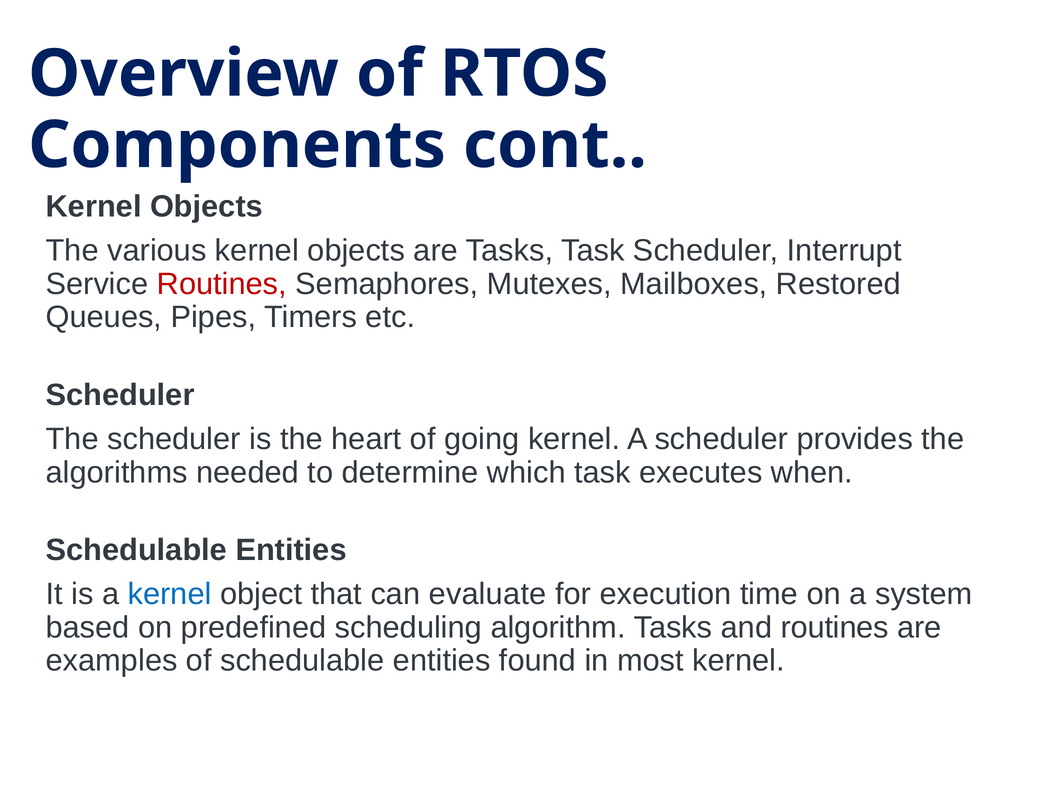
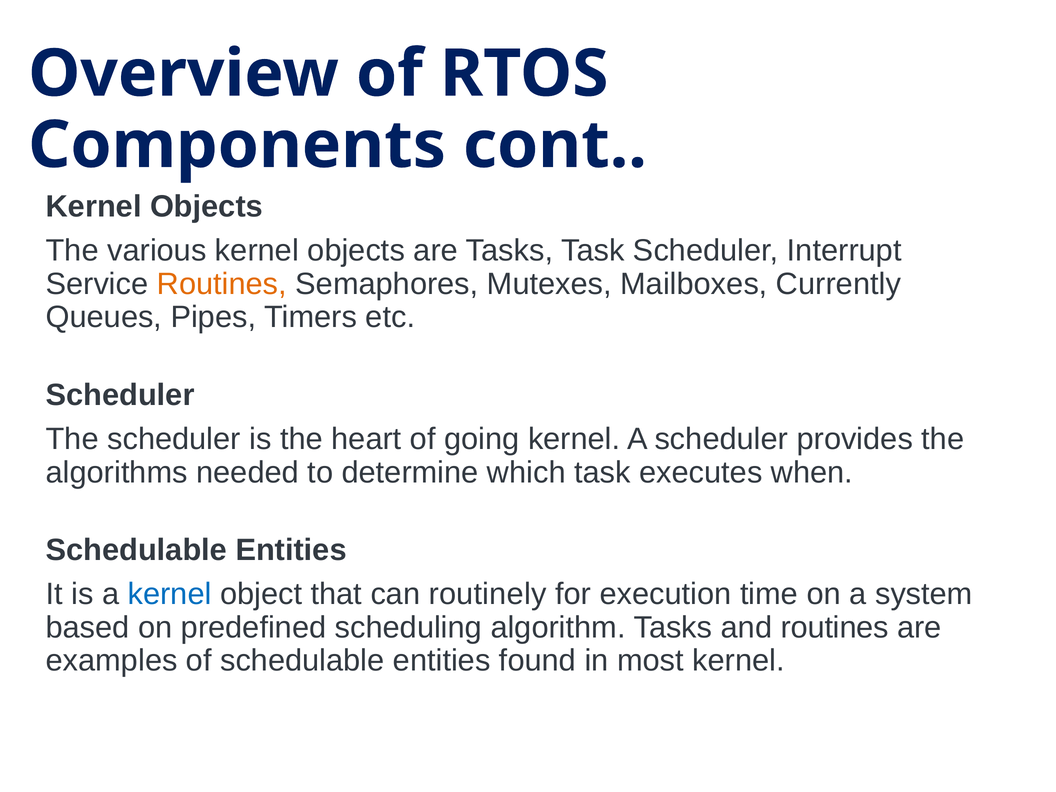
Routines at (222, 284) colour: red -> orange
Restored: Restored -> Currently
evaluate: evaluate -> routinely
